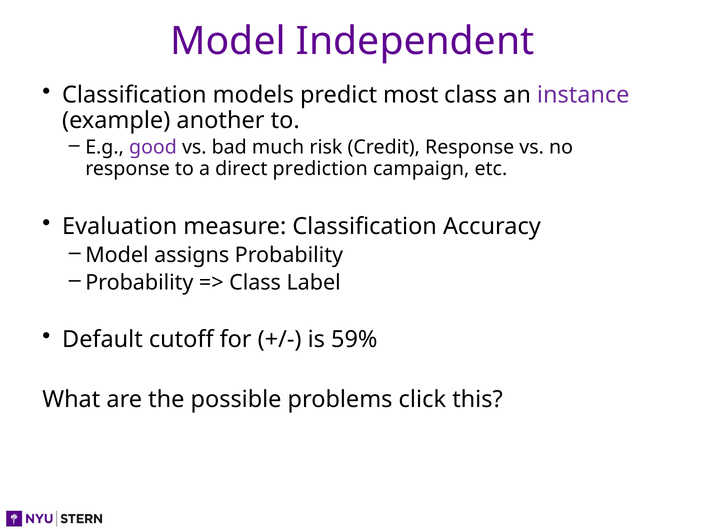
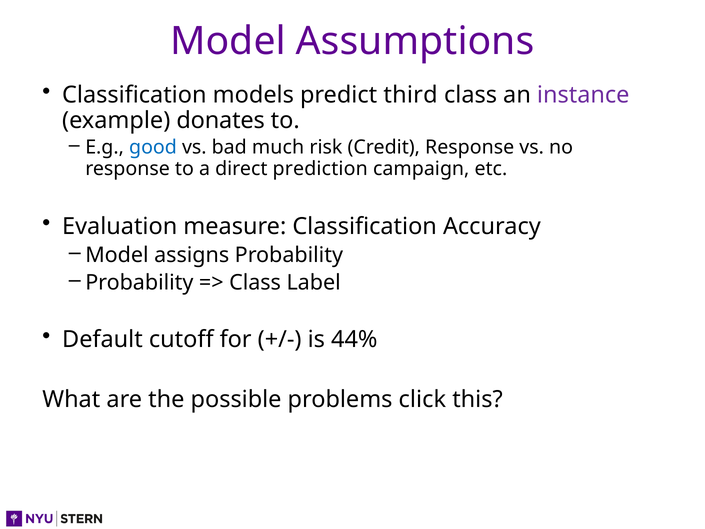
Independent: Independent -> Assumptions
most: most -> third
another: another -> donates
good colour: purple -> blue
59%: 59% -> 44%
